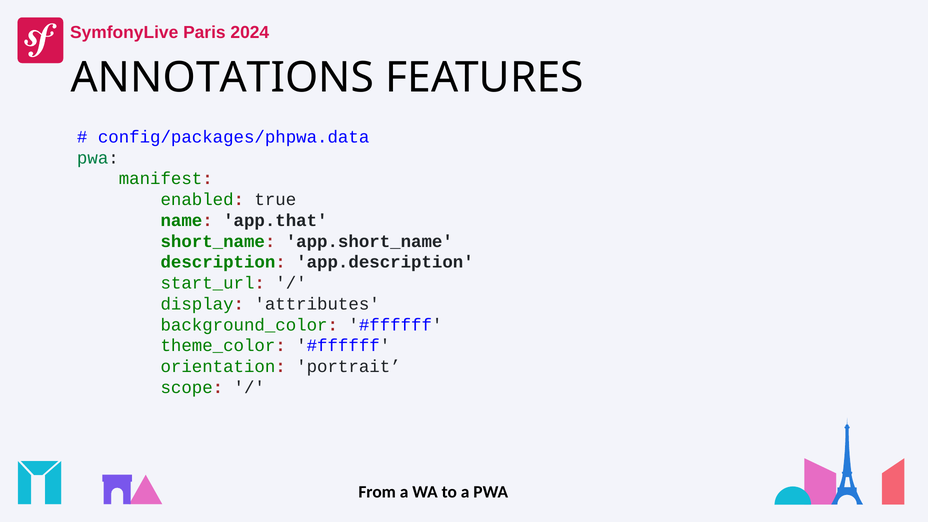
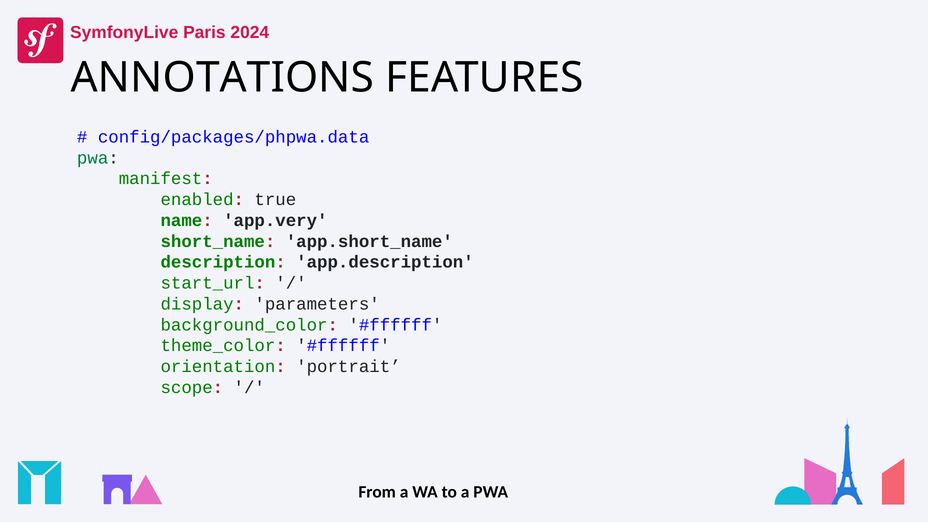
app.that: app.that -> app.very
attributes: attributes -> parameters
